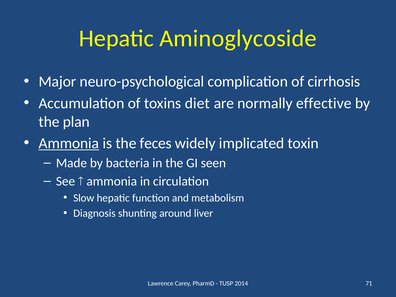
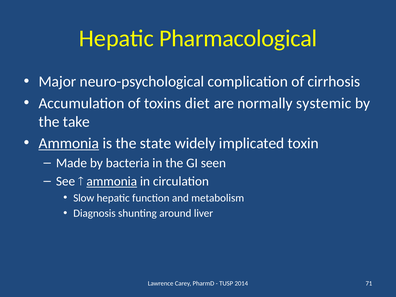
Aminoglycoside: Aminoglycoside -> Pharmacological
effective: effective -> systemic
plan: plan -> take
feces: feces -> state
ammonia at (112, 181) underline: none -> present
